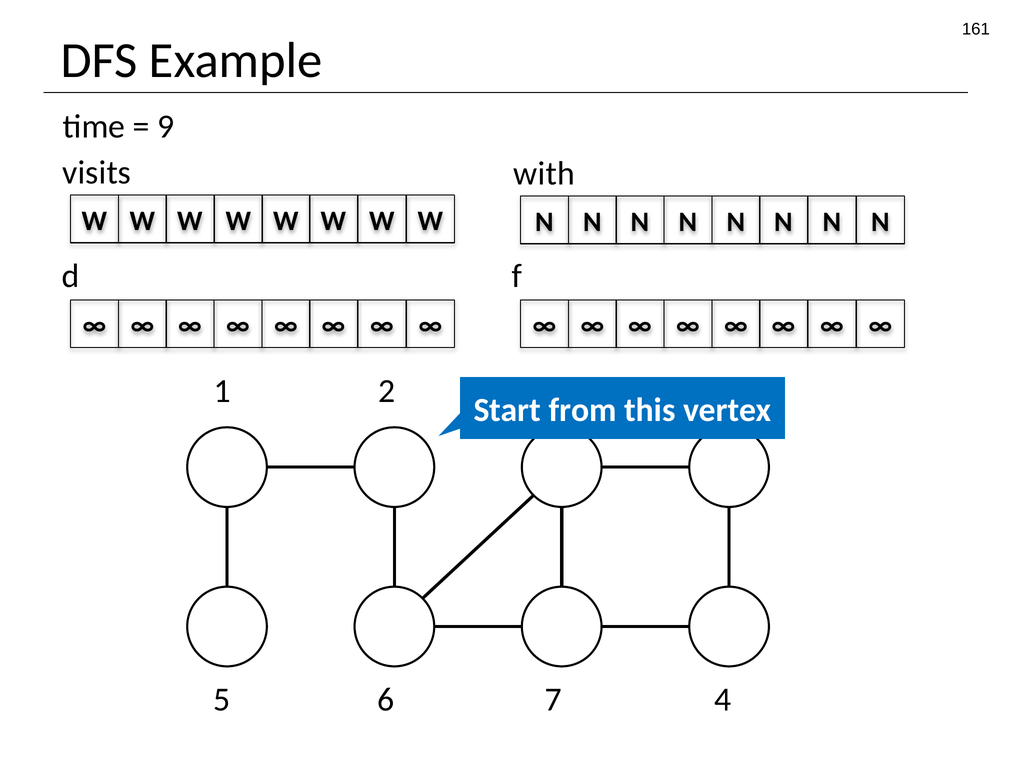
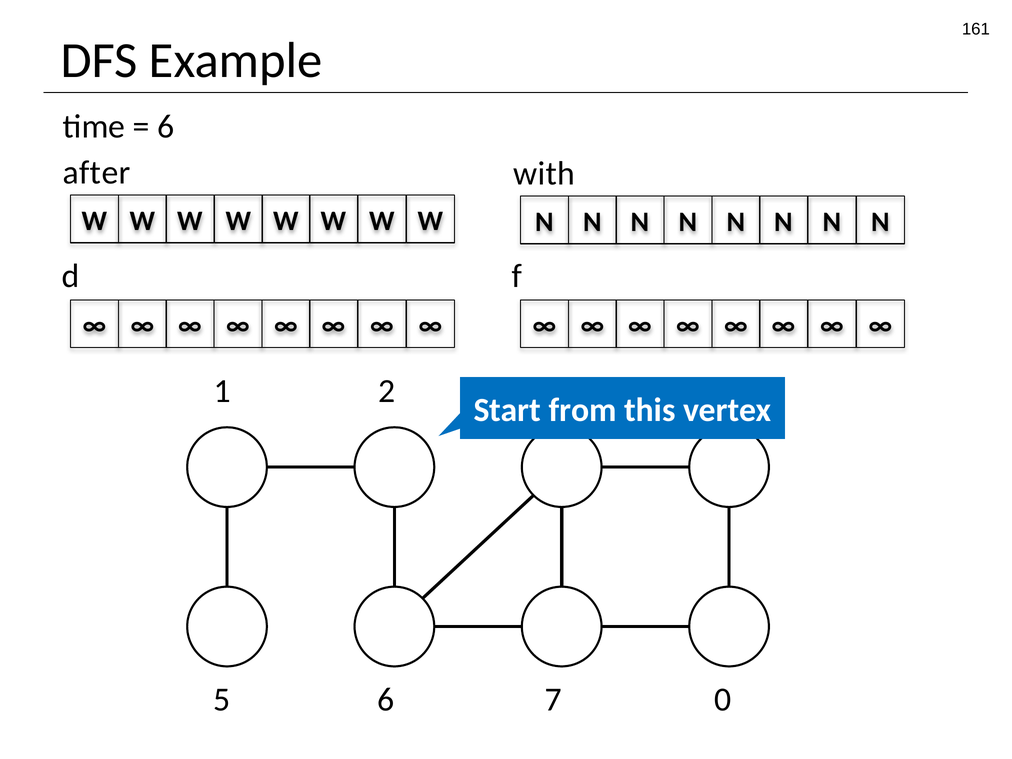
9 at (166, 127): 9 -> 6
visits: visits -> after
7 4: 4 -> 0
